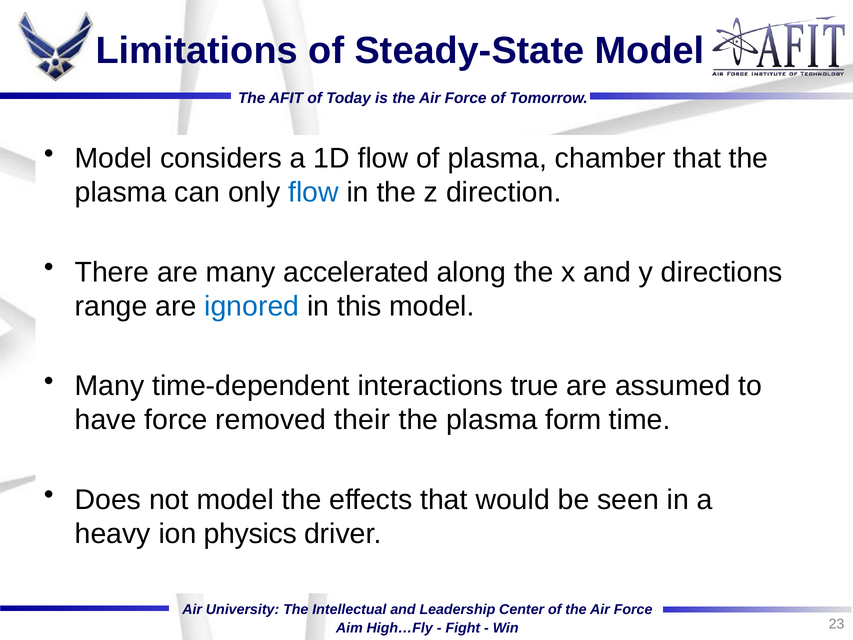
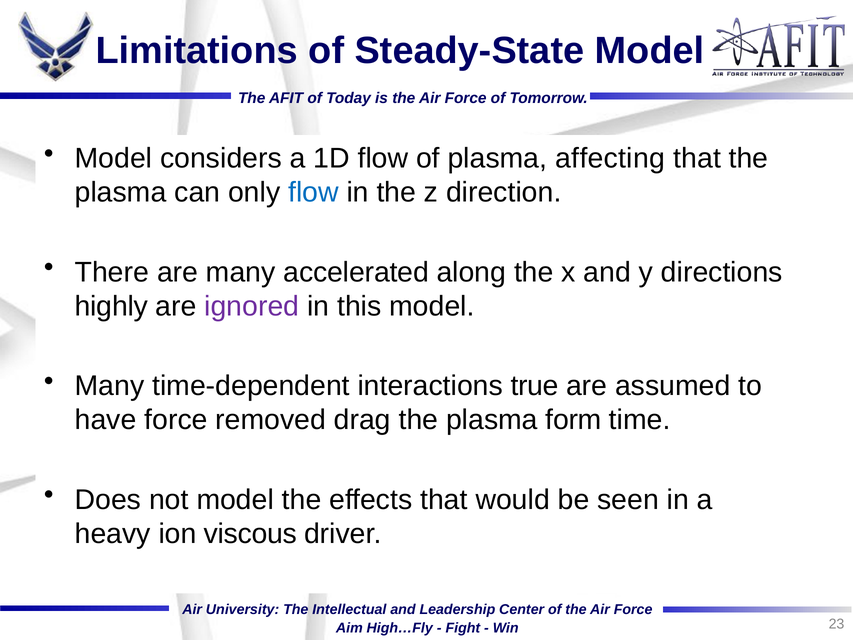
chamber: chamber -> affecting
range: range -> highly
ignored colour: blue -> purple
their: their -> drag
physics: physics -> viscous
